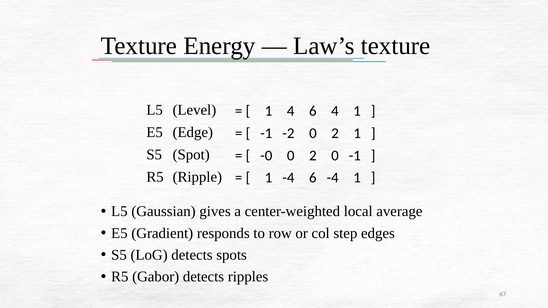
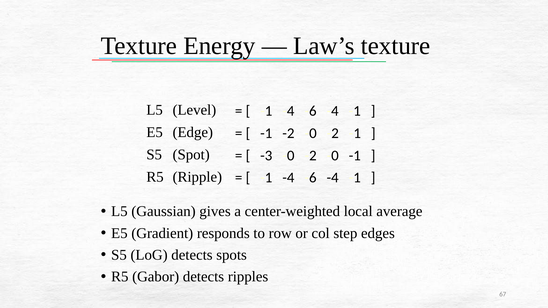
-0 at (266, 156): -0 -> -3
